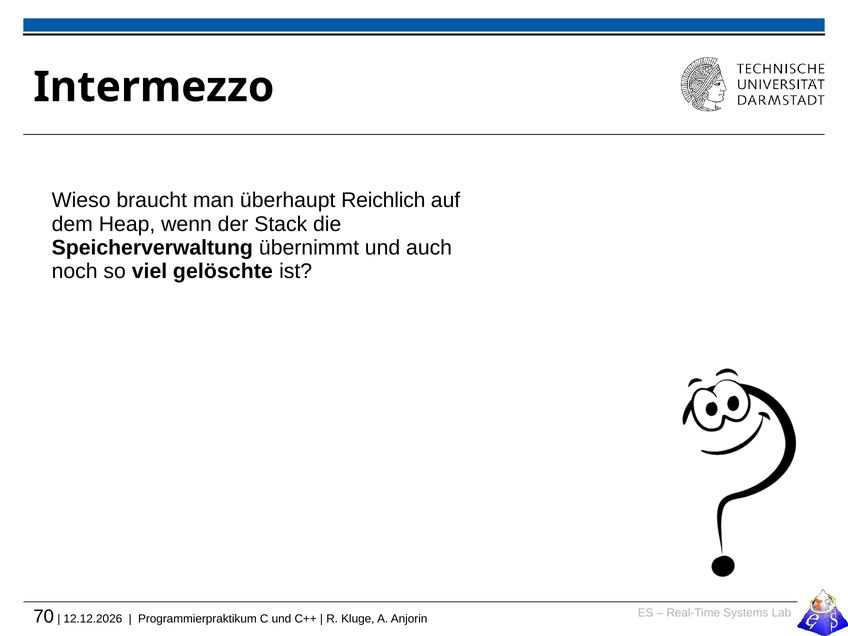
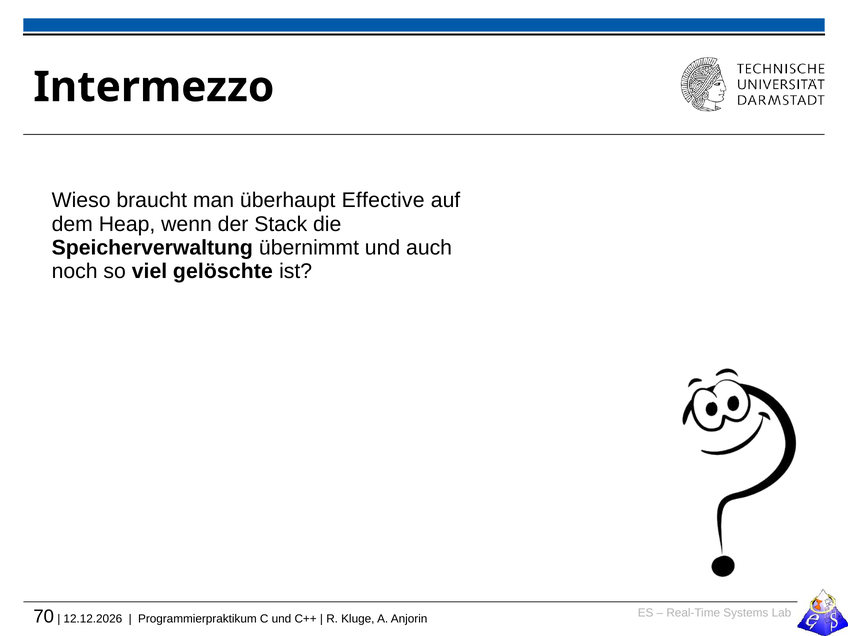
Reichlich: Reichlich -> Effective
